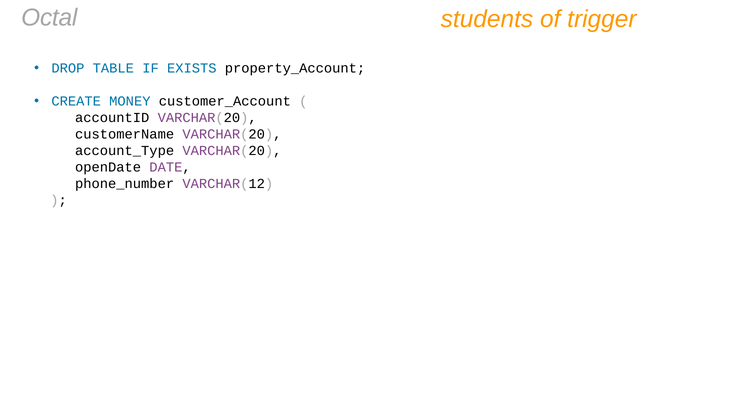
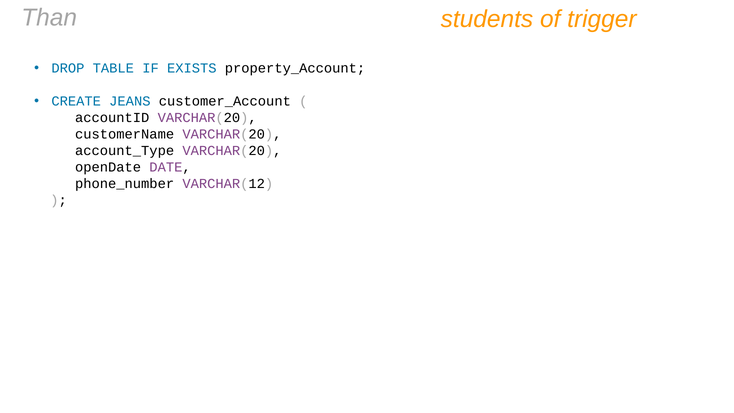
Octal: Octal -> Than
MONEY: MONEY -> JEANS
